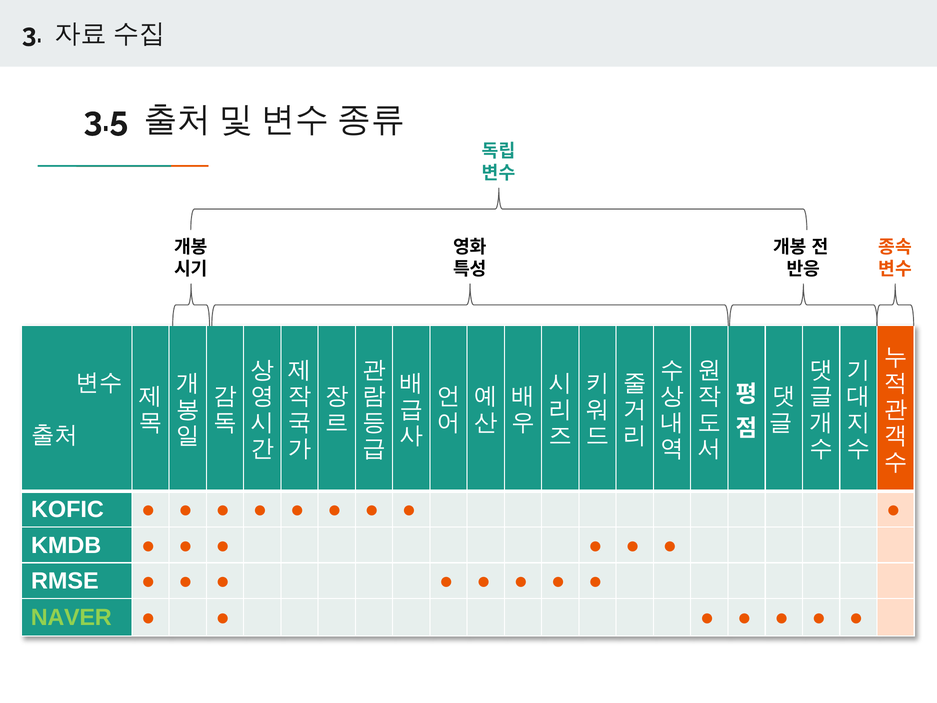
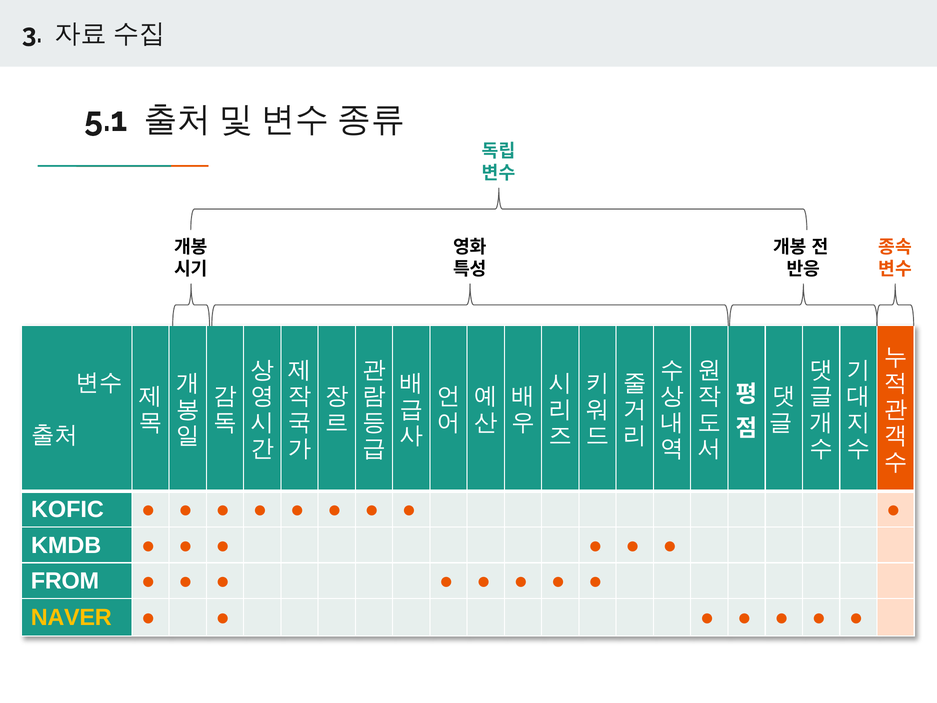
3.5: 3.5 -> 5.1
RMSE: RMSE -> FROM
NAVER colour: light green -> yellow
